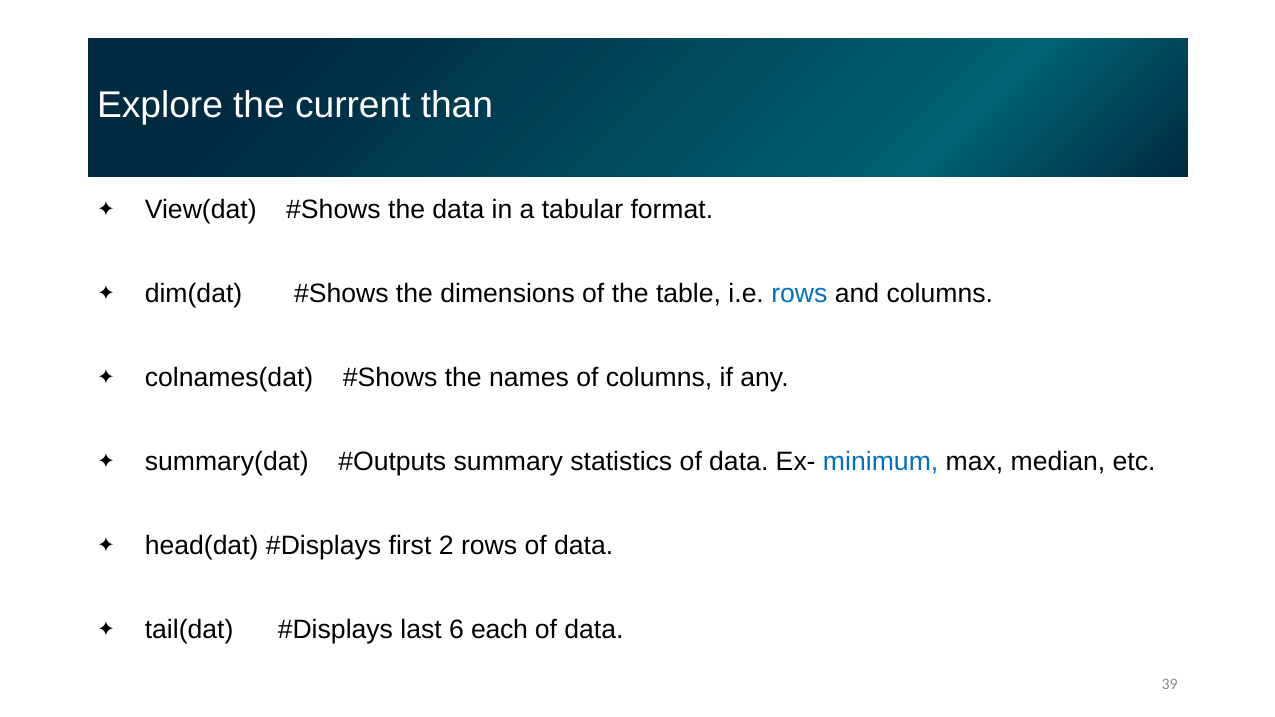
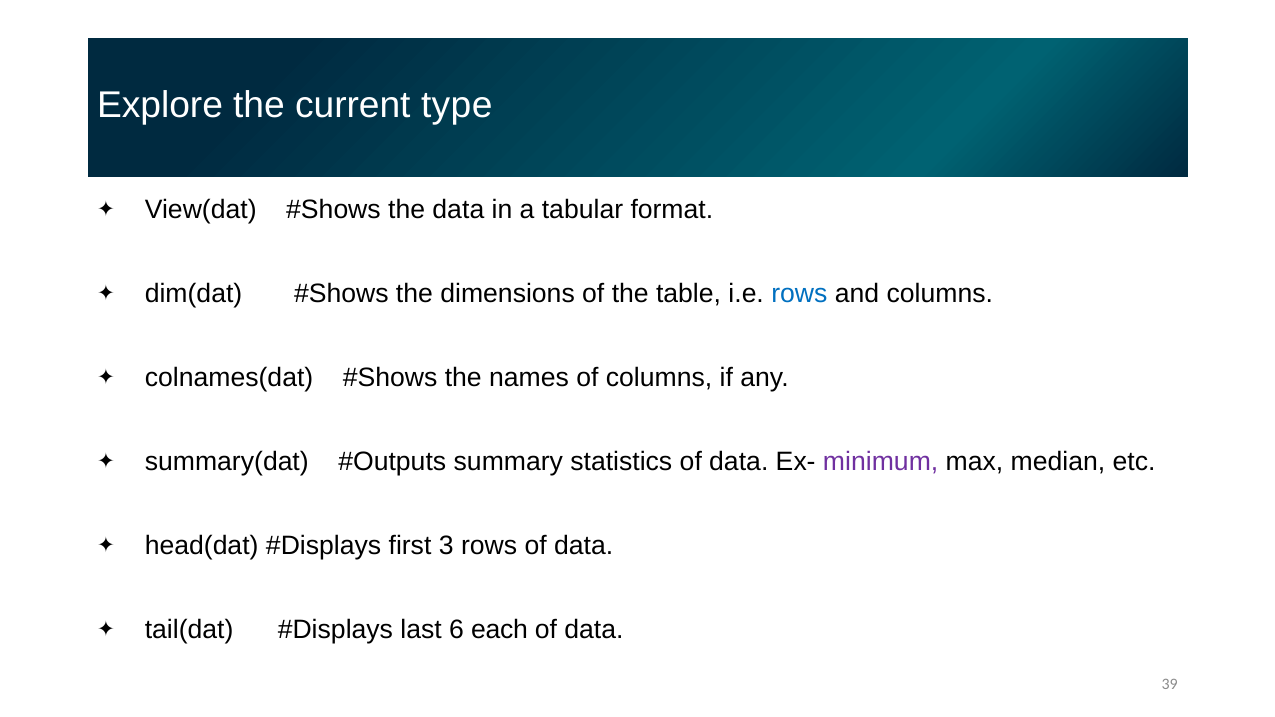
than: than -> type
minimum colour: blue -> purple
2: 2 -> 3
